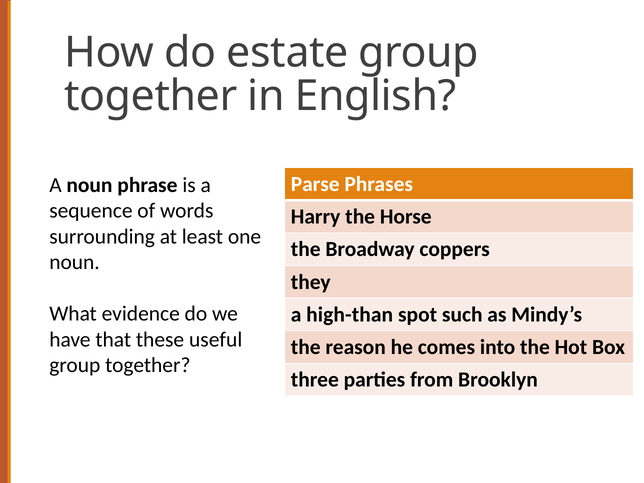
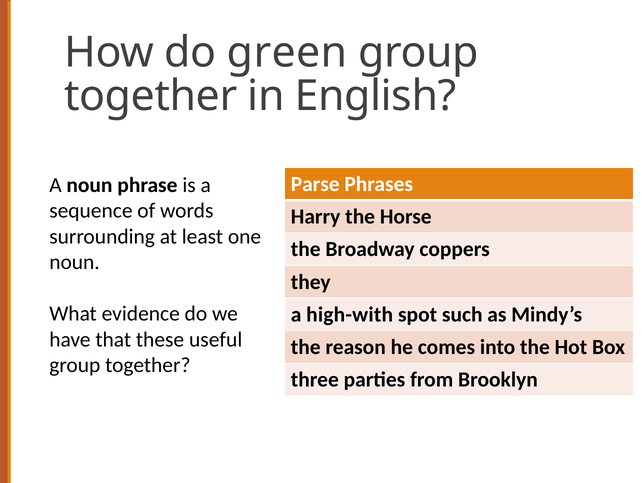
estate: estate -> green
high-than: high-than -> high-with
